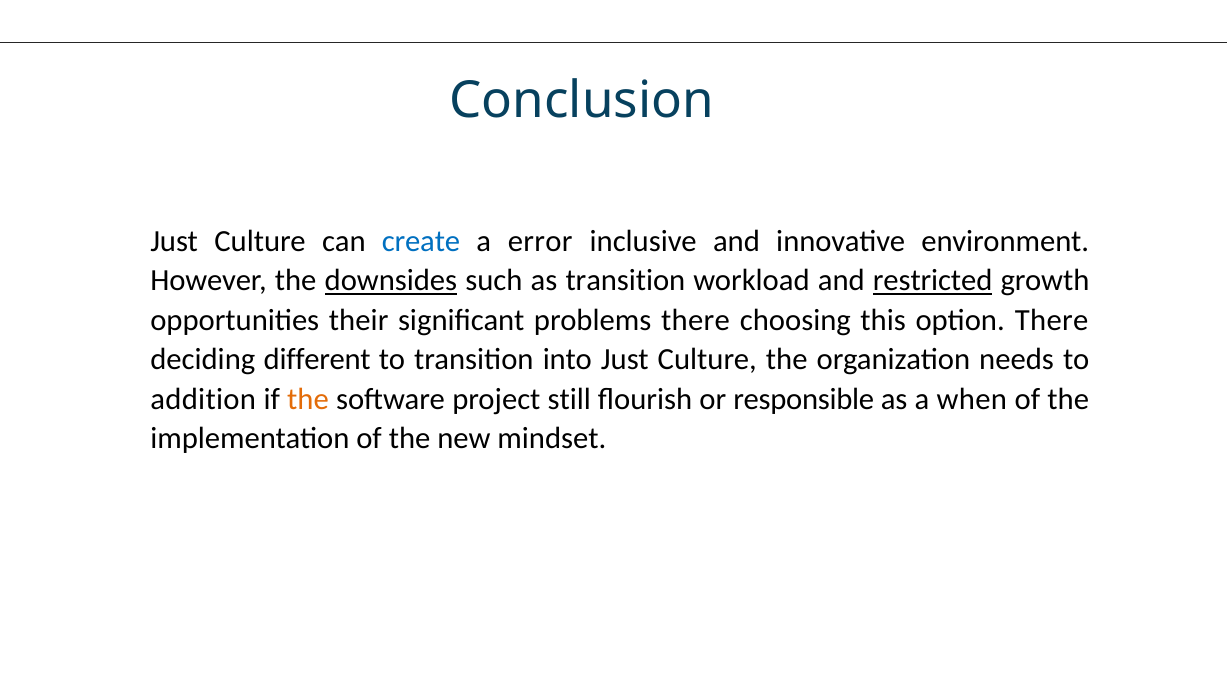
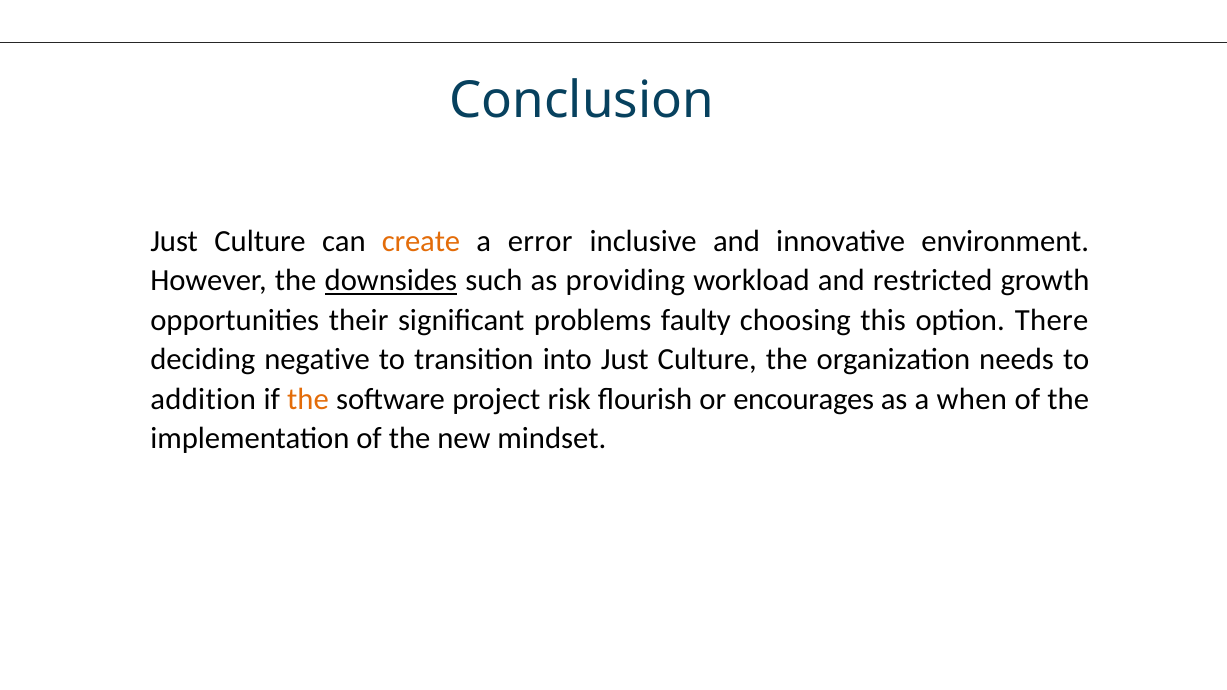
create colour: blue -> orange
as transition: transition -> providing
restricted underline: present -> none
problems there: there -> faulty
different: different -> negative
still: still -> risk
responsible: responsible -> encourages
